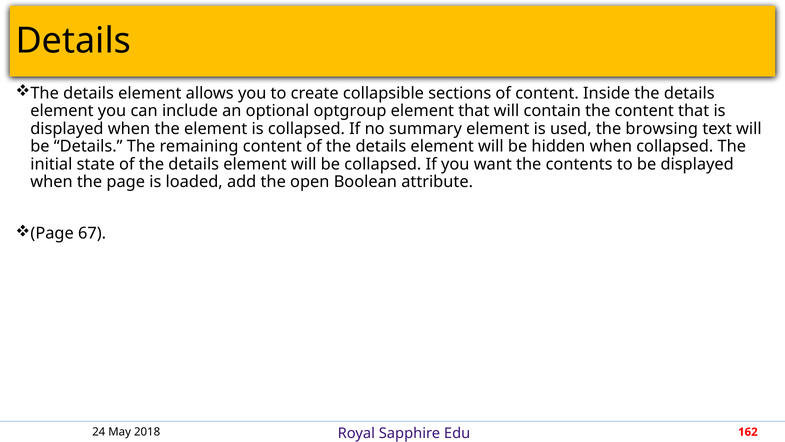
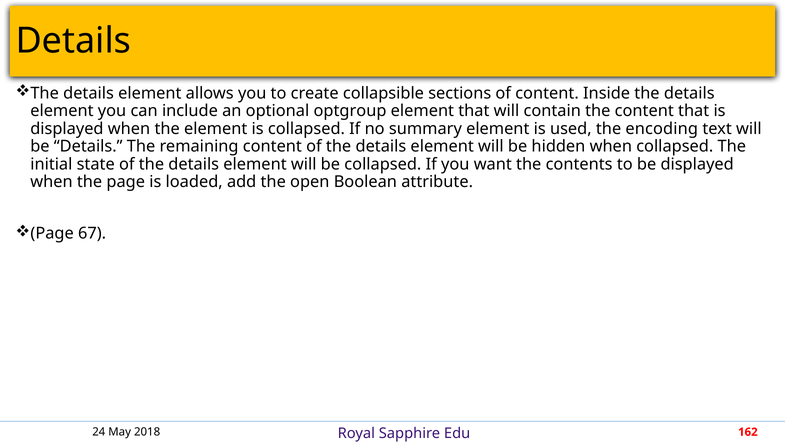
browsing: browsing -> encoding
